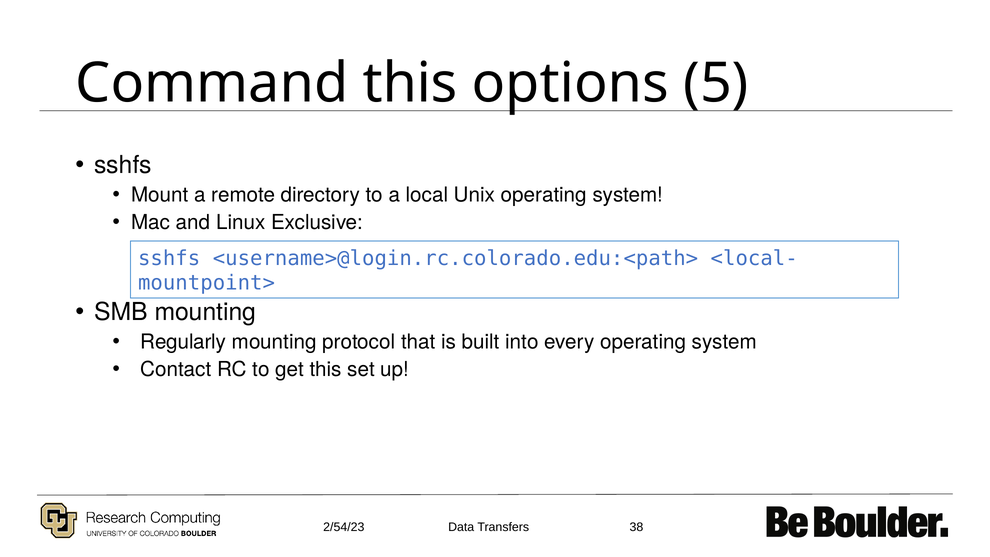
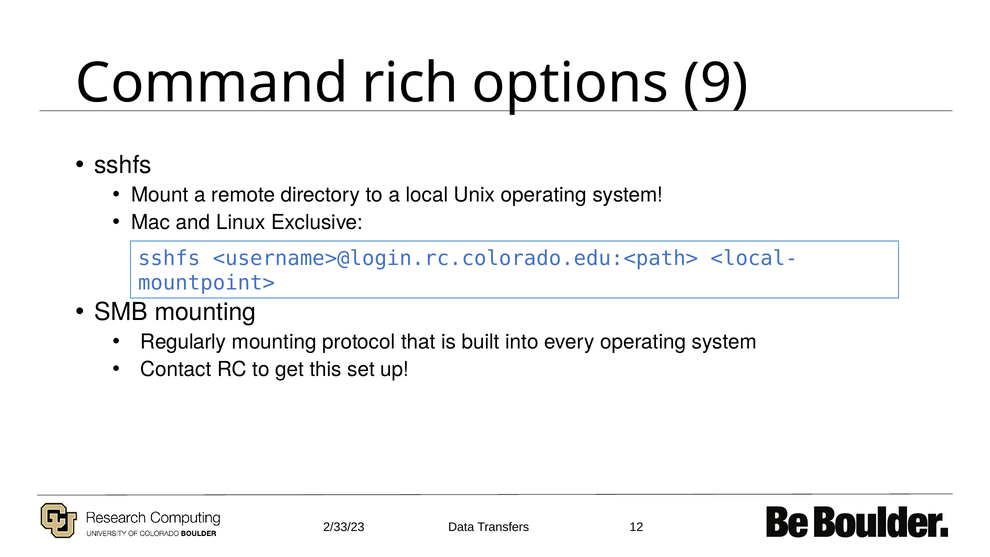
Command this: this -> rich
5: 5 -> 9
2/54/23: 2/54/23 -> 2/33/23
38: 38 -> 12
